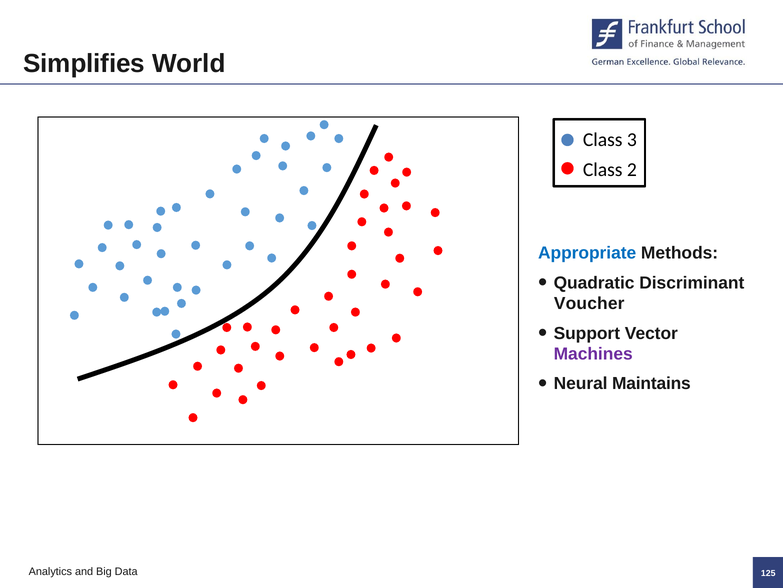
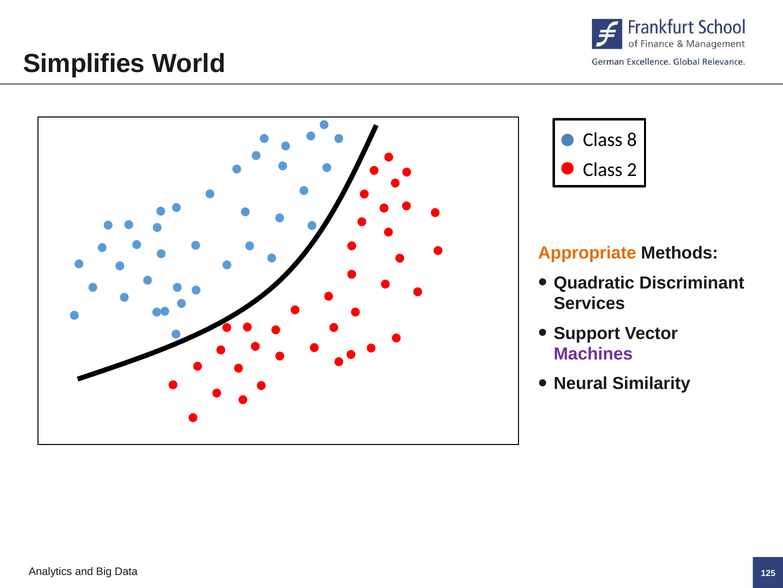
3: 3 -> 8
Appropriate colour: blue -> orange
Voucher: Voucher -> Services
Maintains: Maintains -> Similarity
